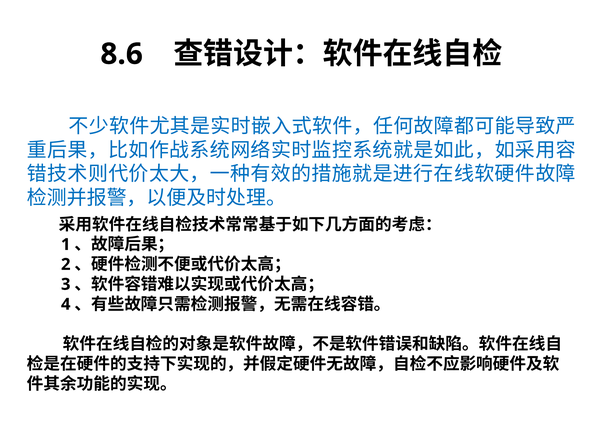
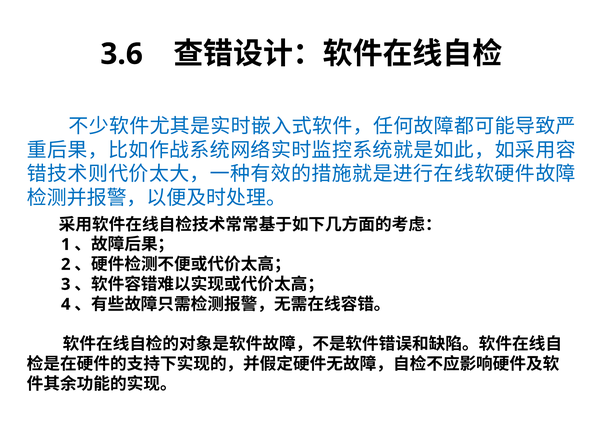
8.6: 8.6 -> 3.6
